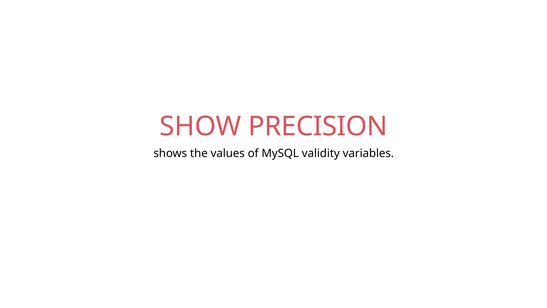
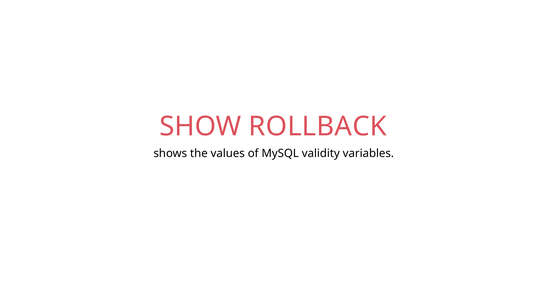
PRECISION: PRECISION -> ROLLBACK
